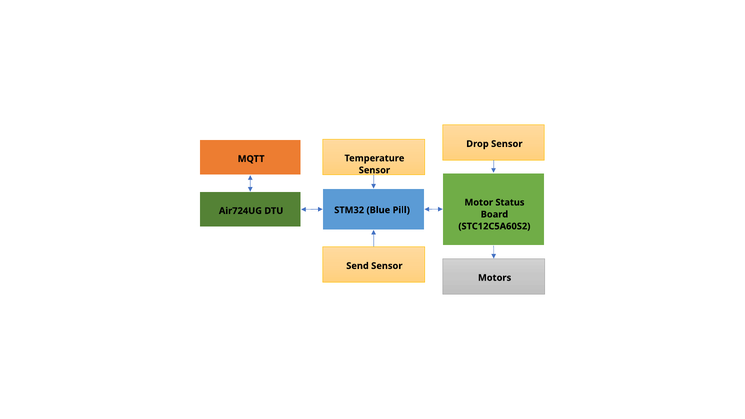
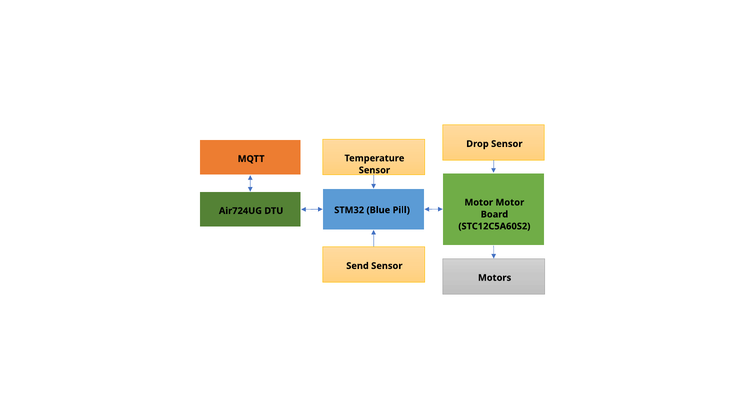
Motor Status: Status -> Motor
